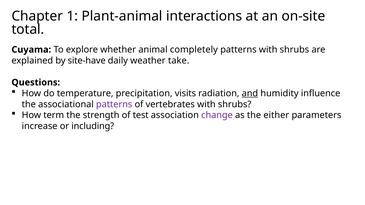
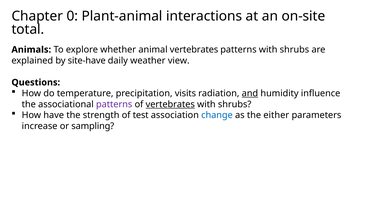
1: 1 -> 0
Cuyama: Cuyama -> Animals
animal completely: completely -> vertebrates
take: take -> view
vertebrates at (170, 104) underline: none -> present
term: term -> have
change colour: purple -> blue
including: including -> sampling
